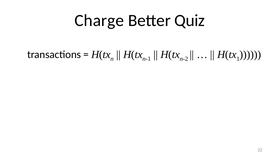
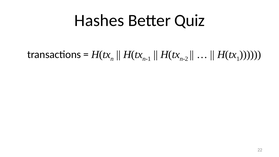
Charge: Charge -> Hashes
